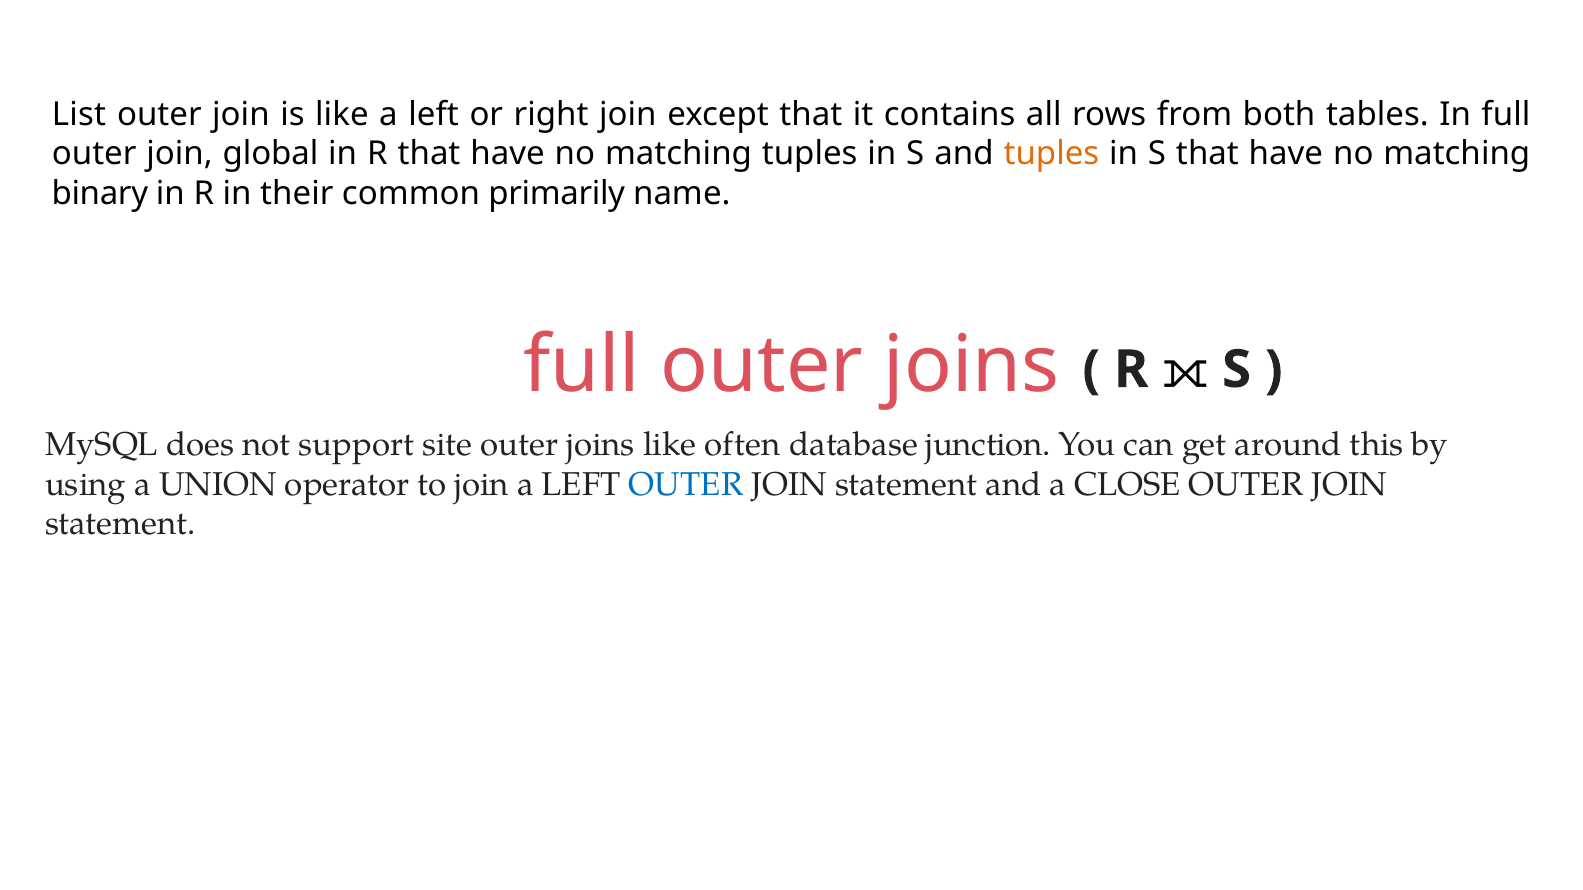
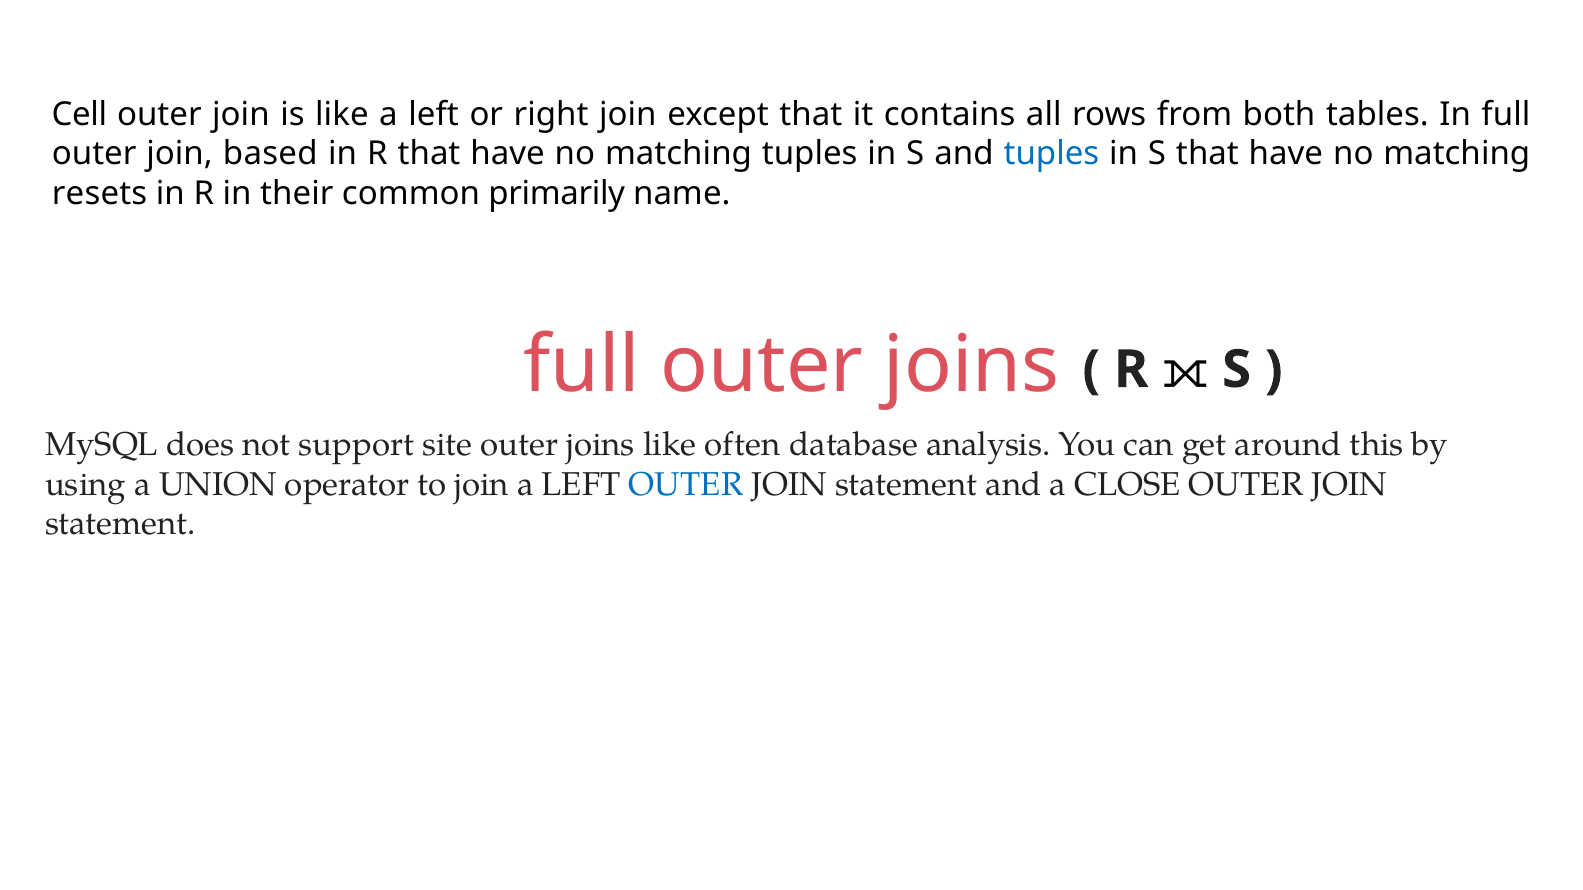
List: List -> Cell
global: global -> based
tuples at (1051, 154) colour: orange -> blue
binary: binary -> resets
junction: junction -> analysis
